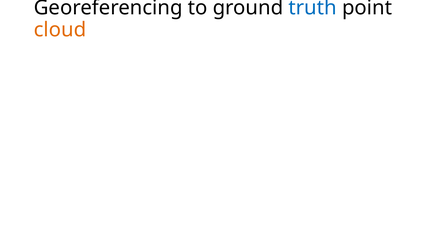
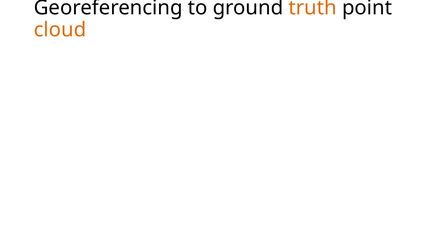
truth colour: blue -> orange
